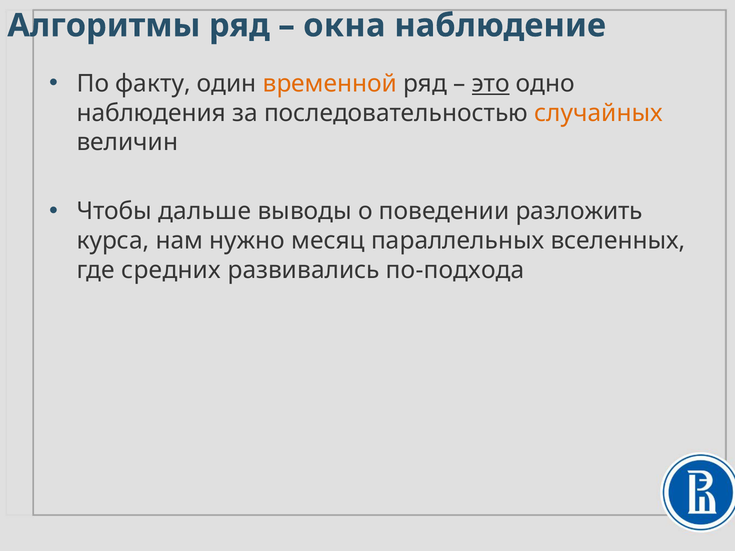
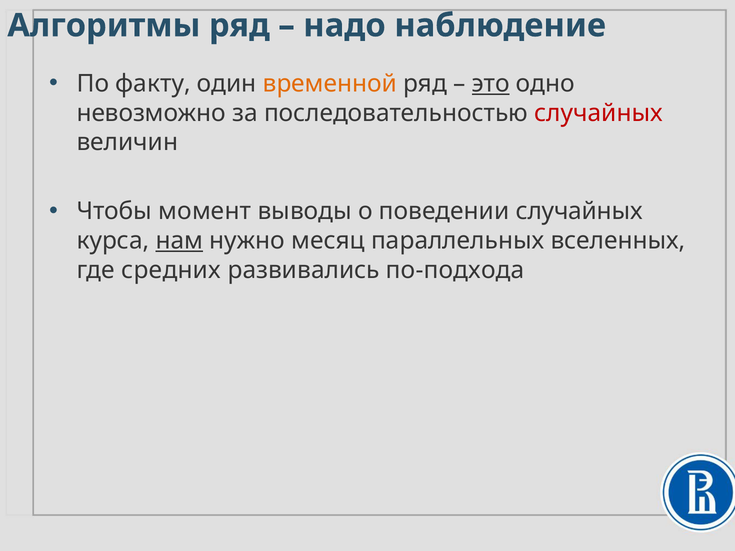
окна: окна -> надо
наблюдения: наблюдения -> невозможно
случайных at (599, 113) colour: orange -> red
дальше: дальше -> момент
поведении разложить: разложить -> случайных
нам underline: none -> present
